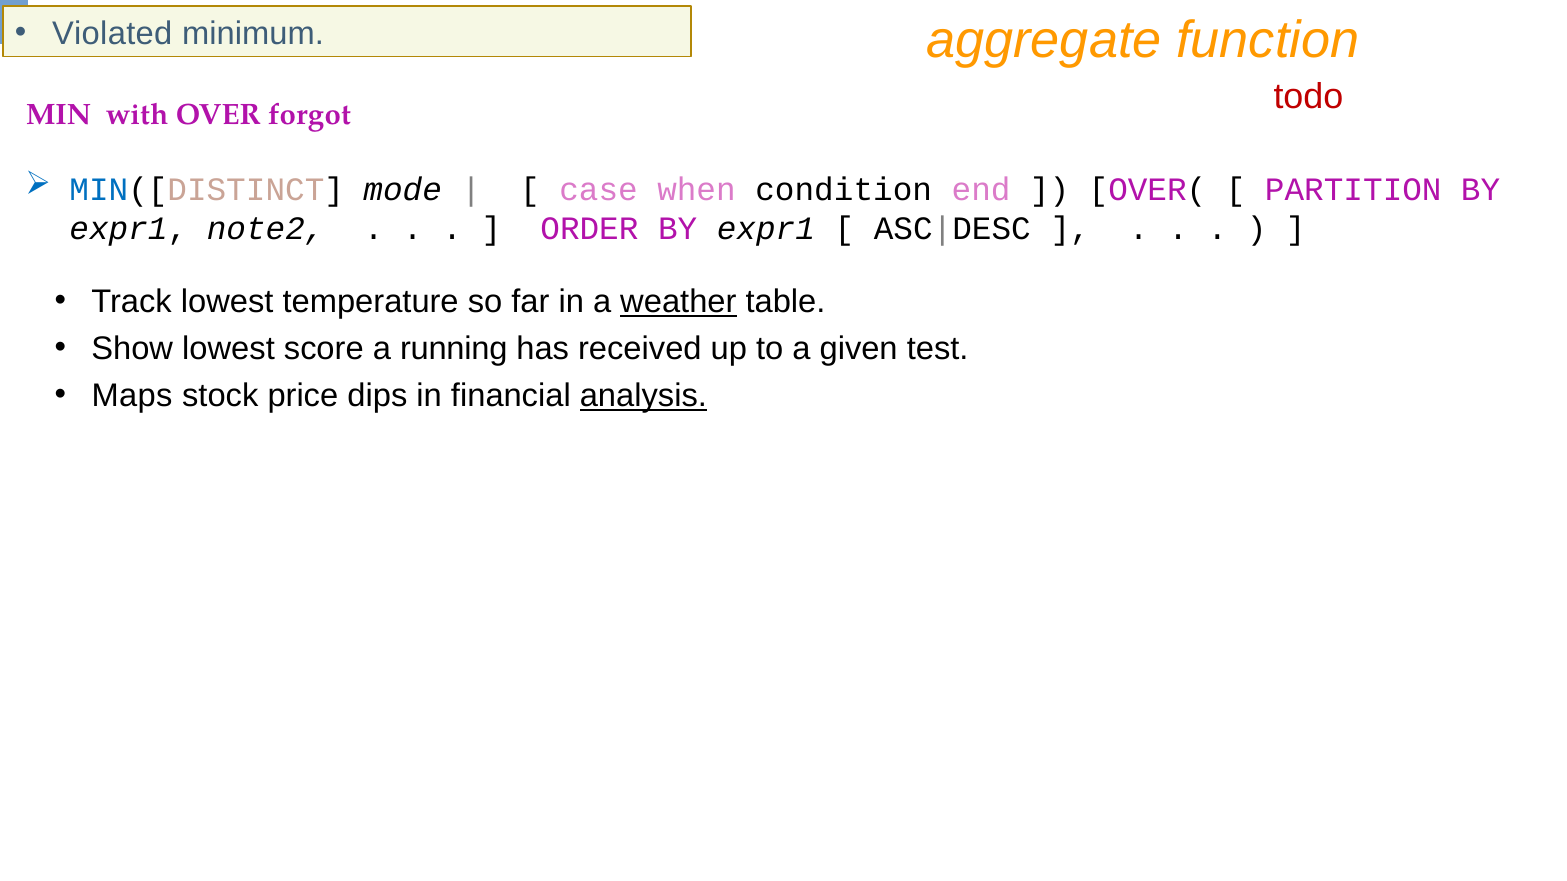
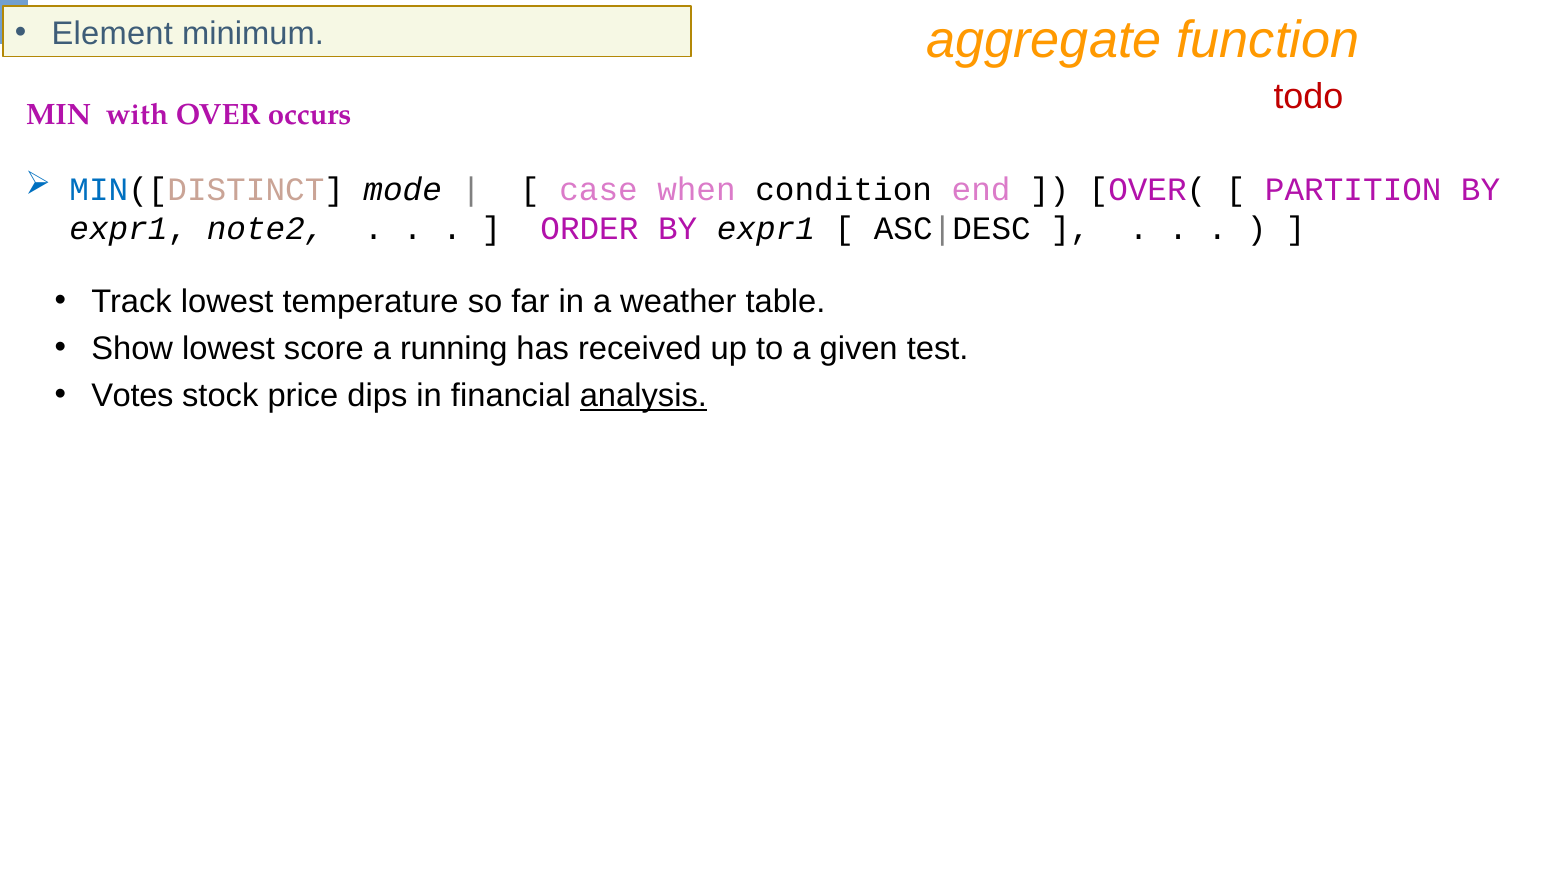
Violated: Violated -> Element
forgot: forgot -> occurs
weather underline: present -> none
Maps: Maps -> Votes
